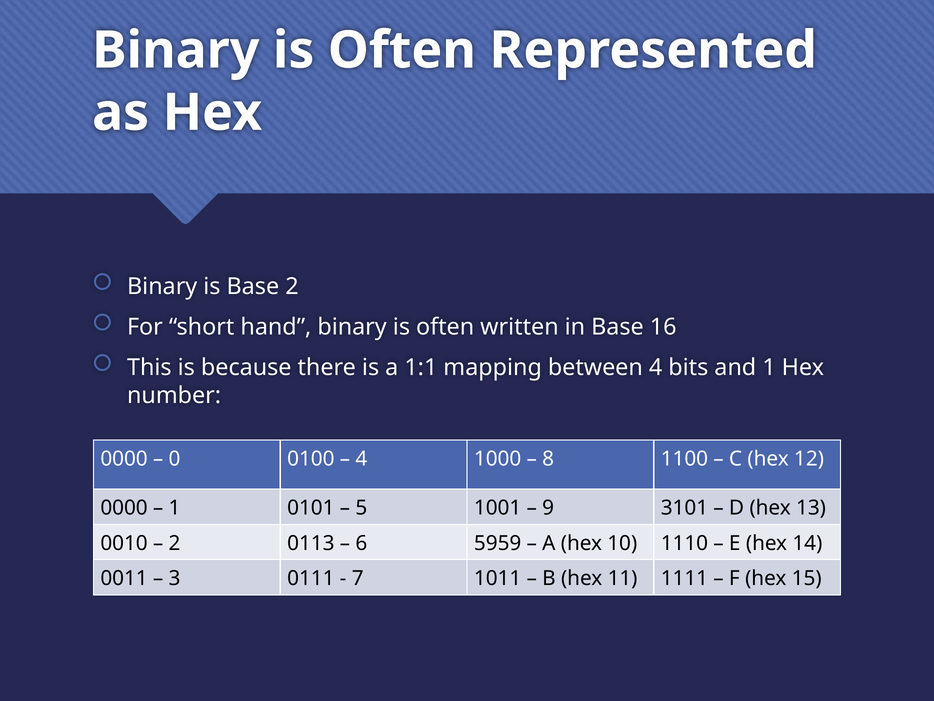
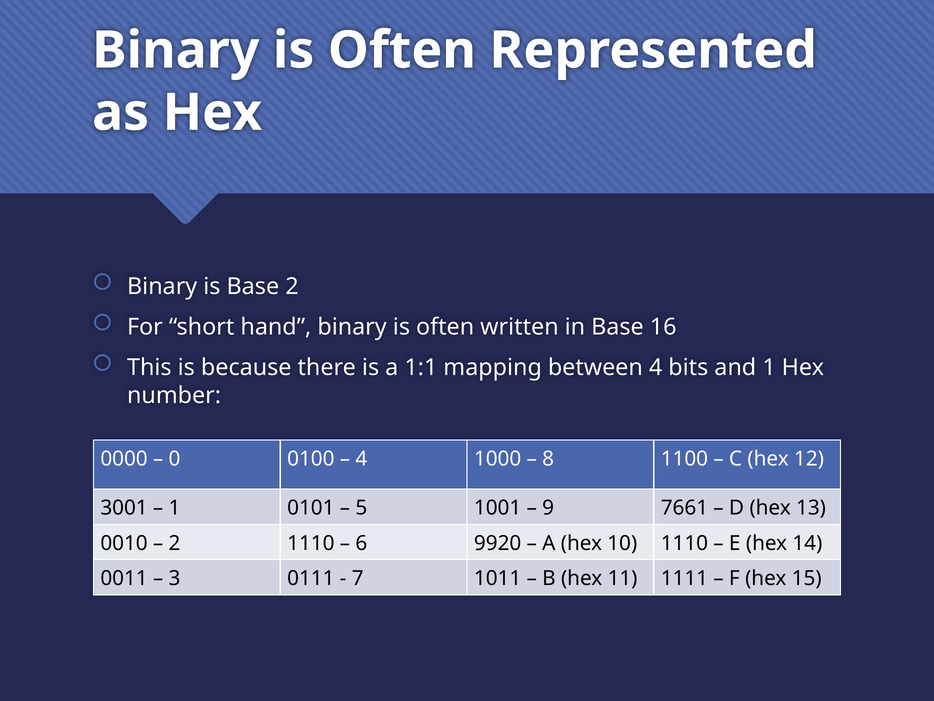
0000 at (124, 508): 0000 -> 3001
3101: 3101 -> 7661
2 0113: 0113 -> 1110
5959: 5959 -> 9920
